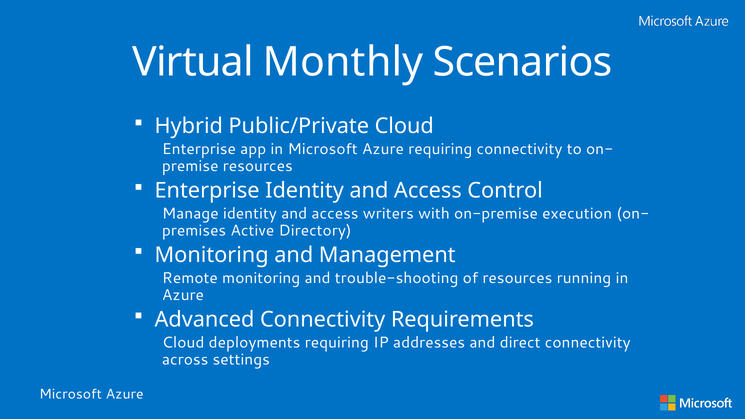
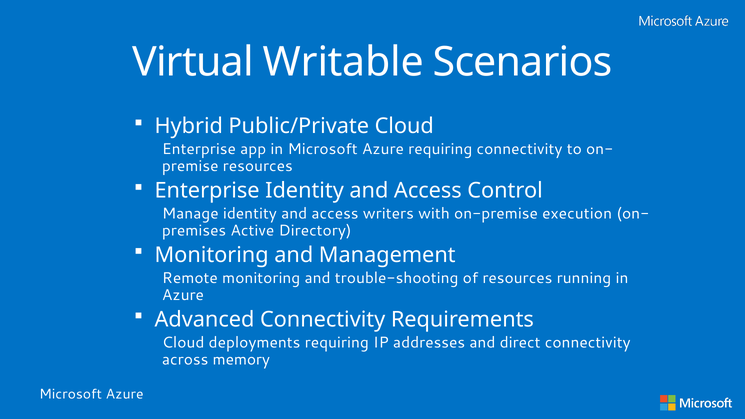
Monthly: Monthly -> Writable
settings: settings -> memory
